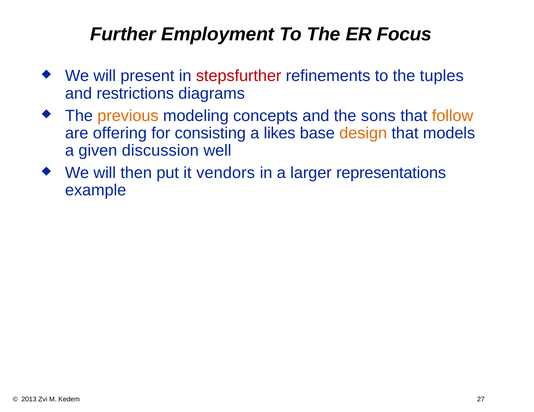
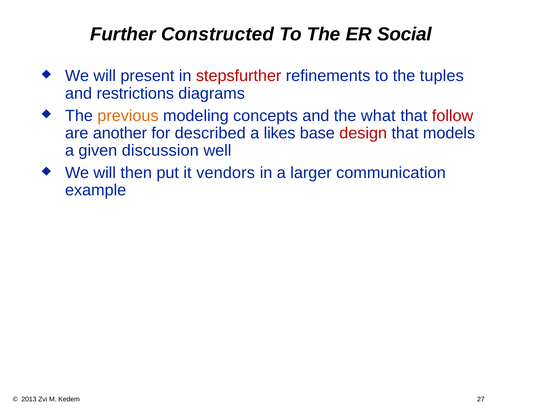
Employment: Employment -> Constructed
Focus: Focus -> Social
sons: sons -> what
follow colour: orange -> red
offering: offering -> another
consisting: consisting -> described
design colour: orange -> red
representations: representations -> communication
